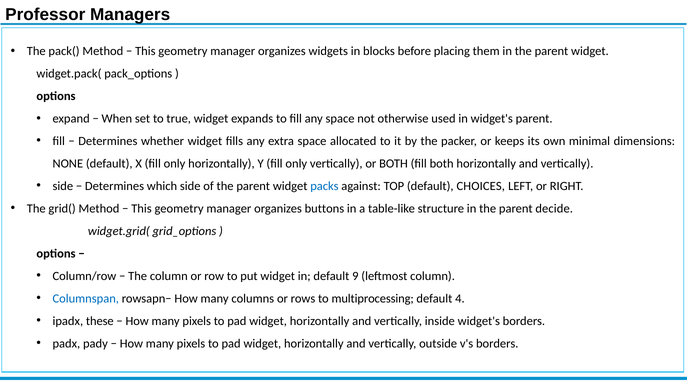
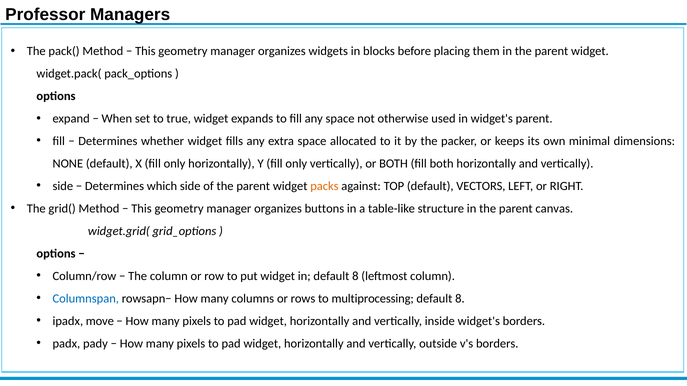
packs colour: blue -> orange
CHOICES: CHOICES -> VECTORS
decide: decide -> canvas
in default 9: 9 -> 8
4 at (460, 299): 4 -> 8
these: these -> move
